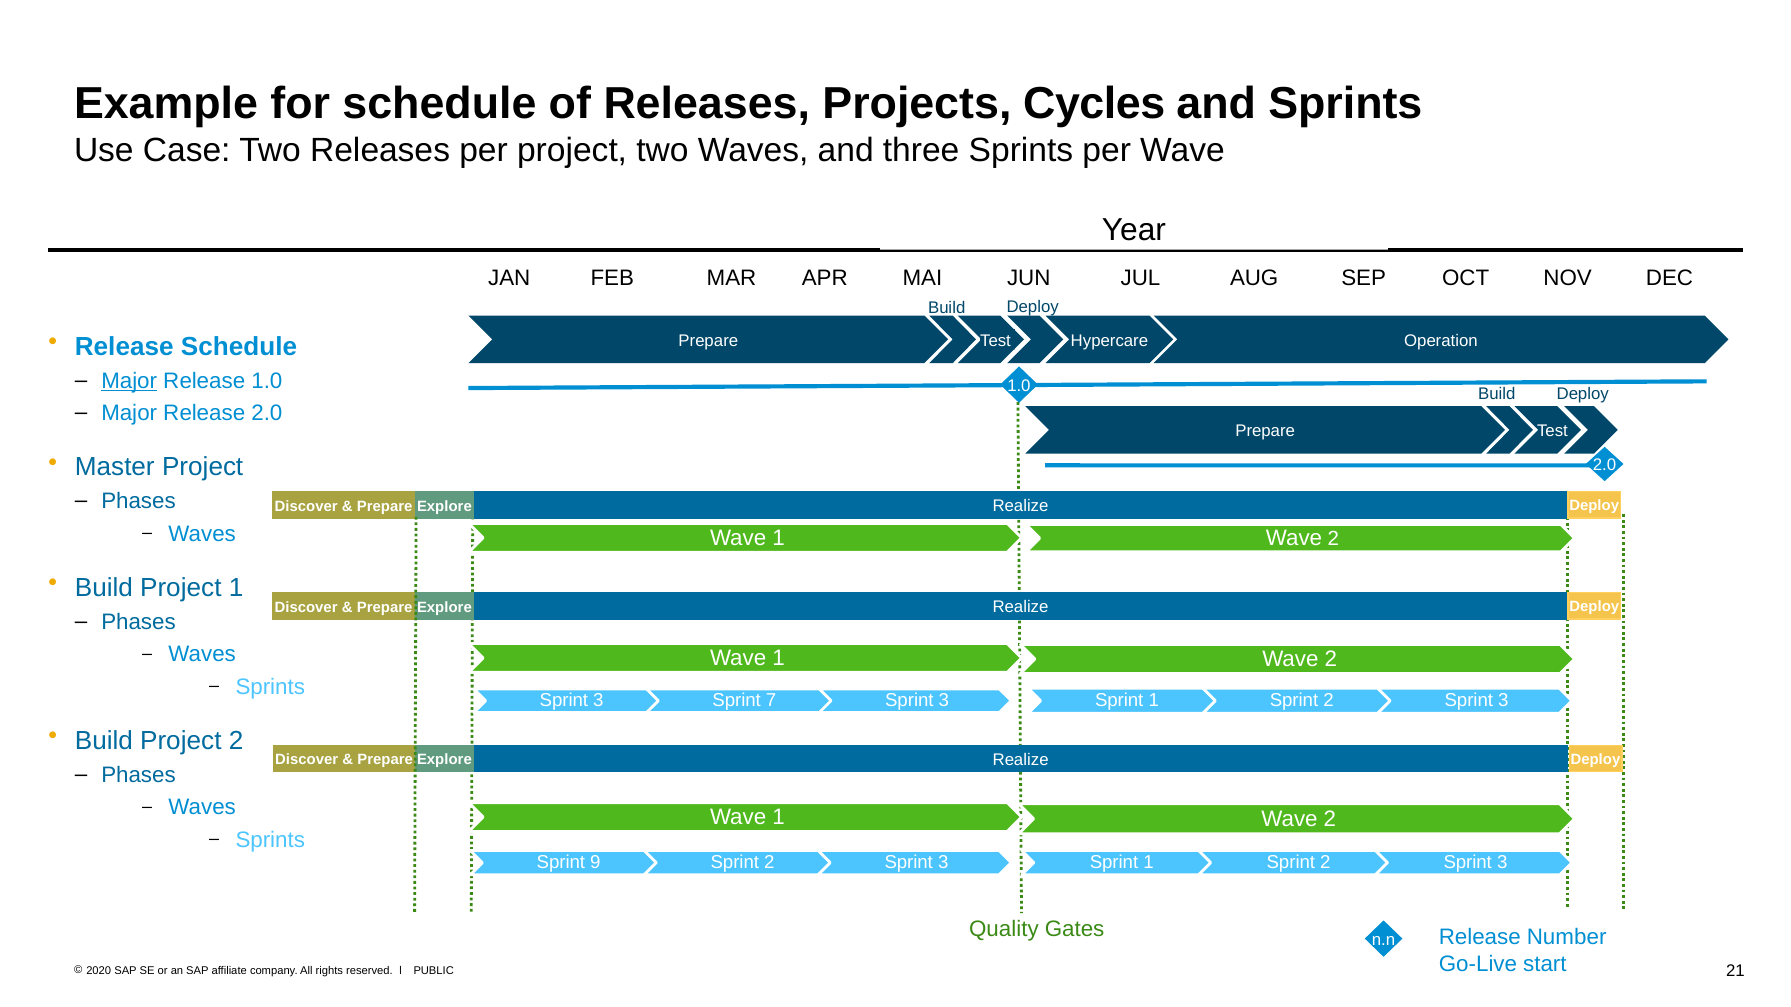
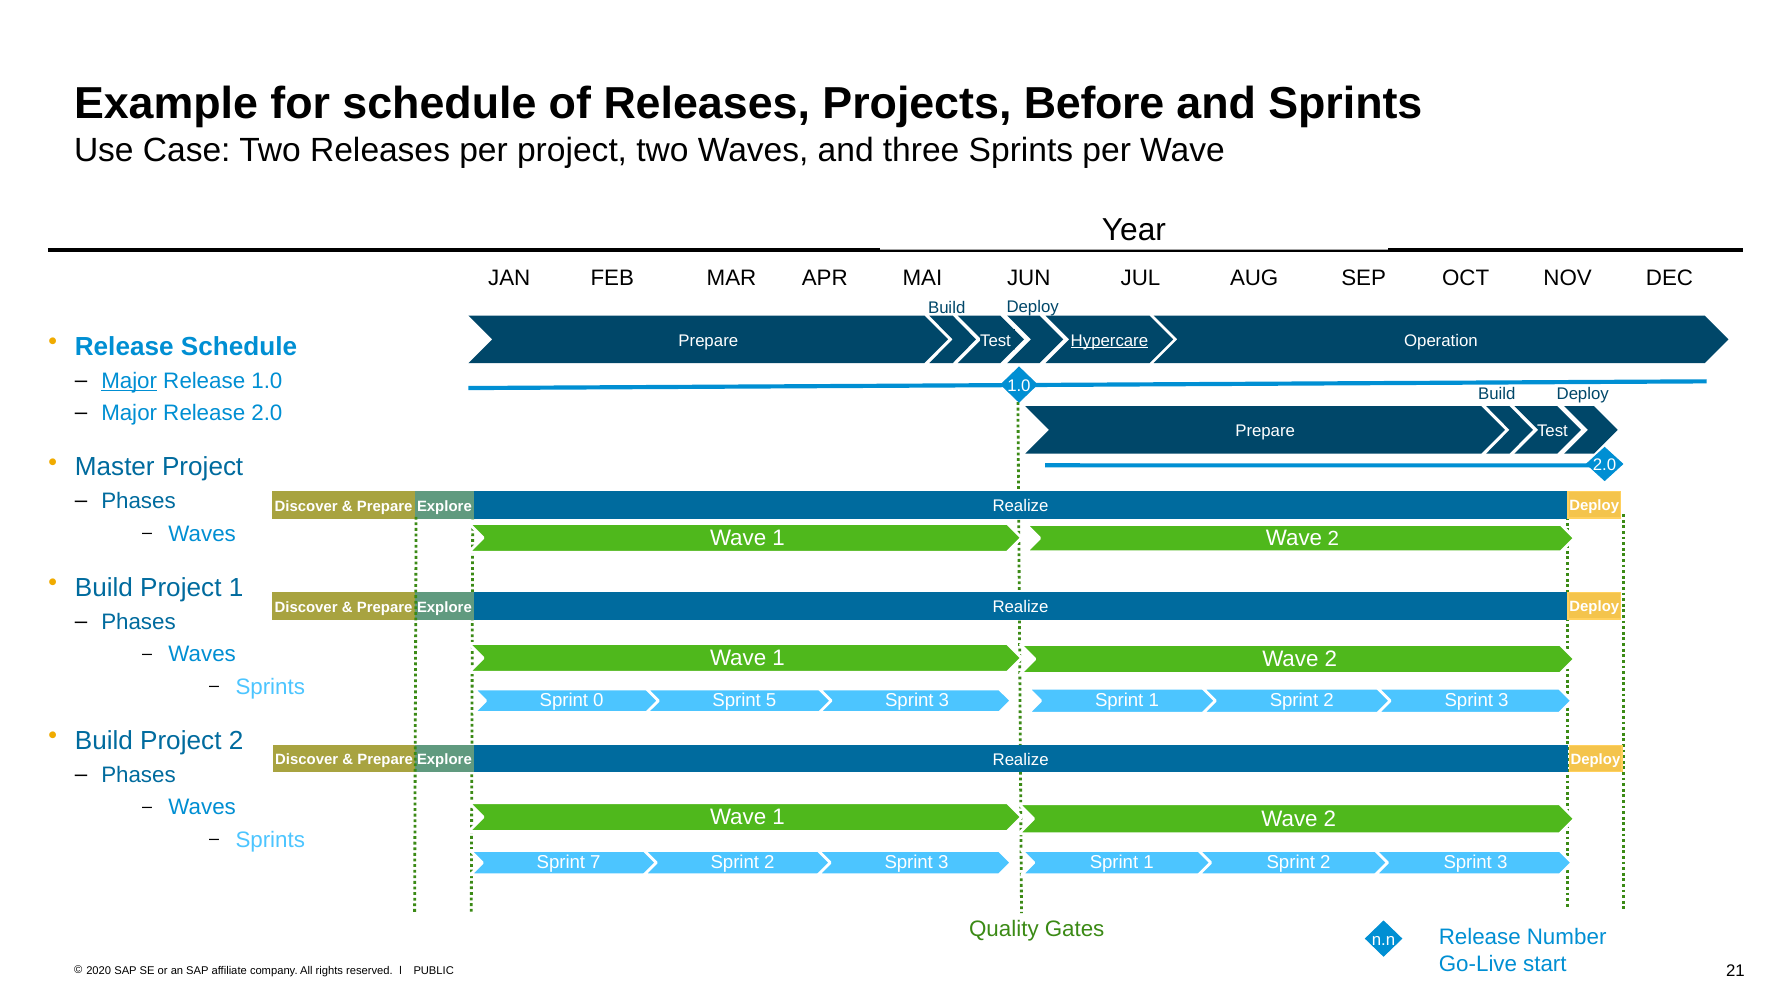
Cycles: Cycles -> Before
Hypercare underline: none -> present
3 at (598, 701): 3 -> 0
7: 7 -> 5
9: 9 -> 7
